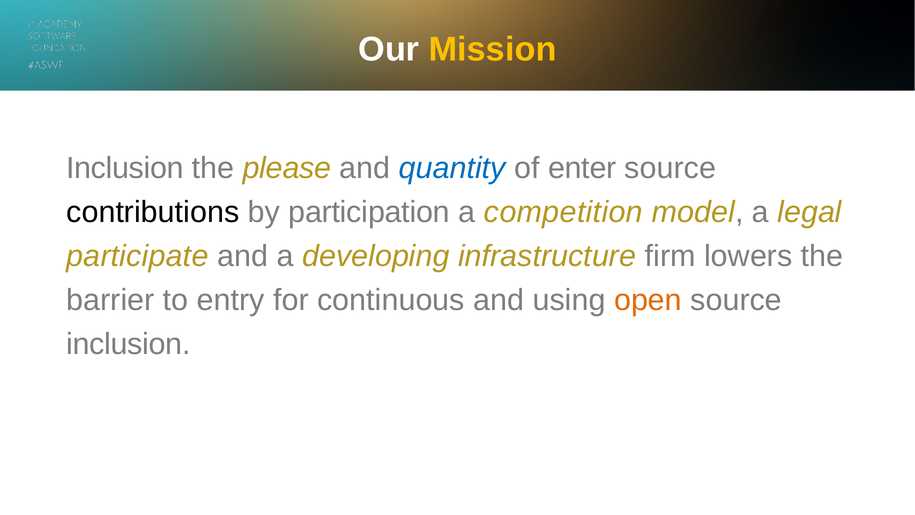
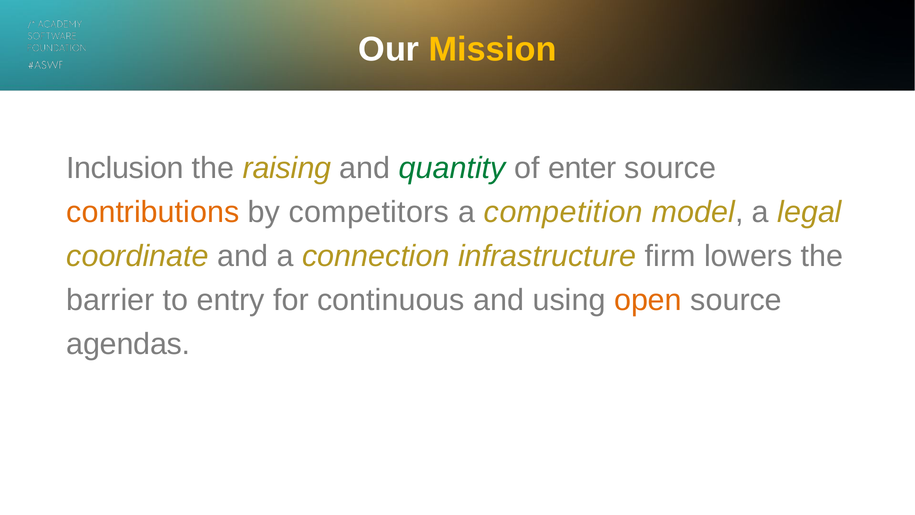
please: please -> raising
quantity colour: blue -> green
contributions colour: black -> orange
participation: participation -> competitors
participate: participate -> coordinate
developing: developing -> connection
inclusion at (128, 344): inclusion -> agendas
